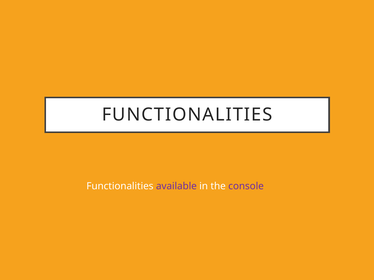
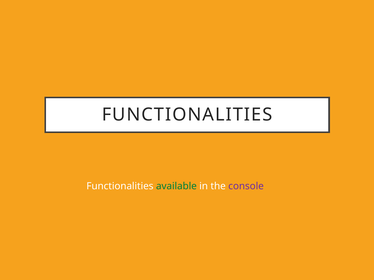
available colour: purple -> green
